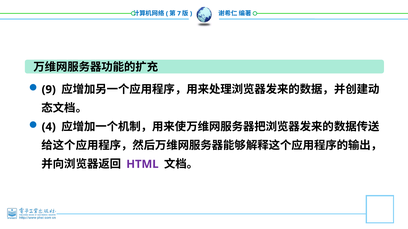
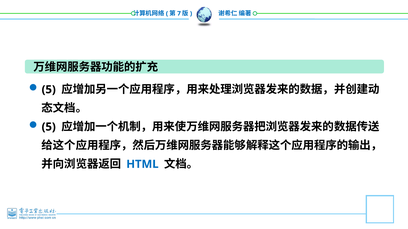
9 at (49, 90): 9 -> 5
4 at (49, 127): 4 -> 5
HTML colour: purple -> blue
